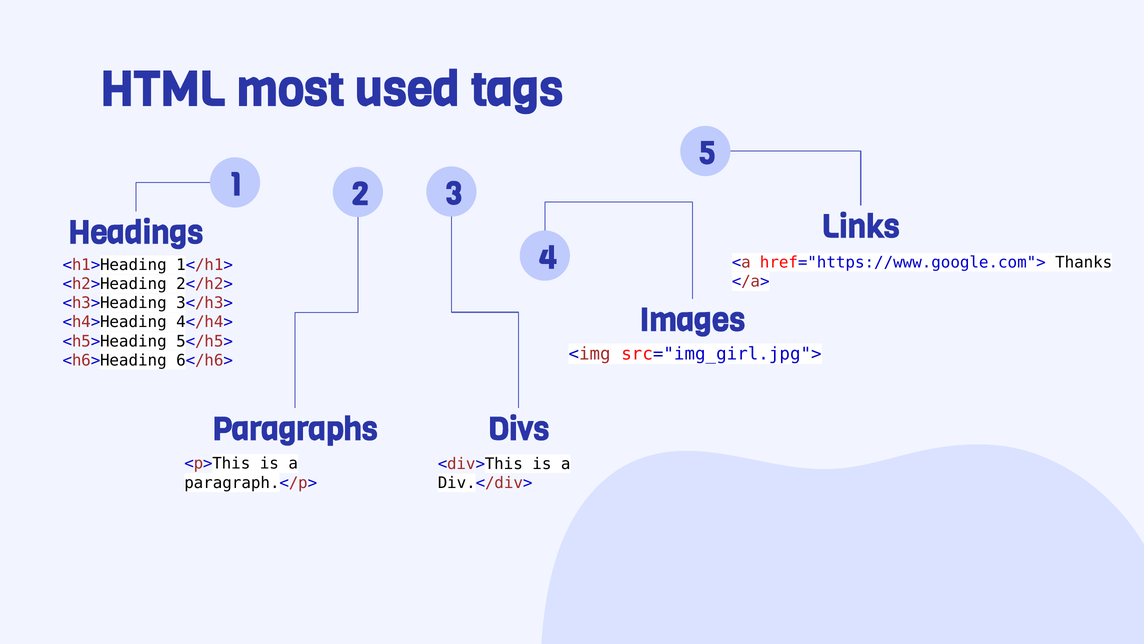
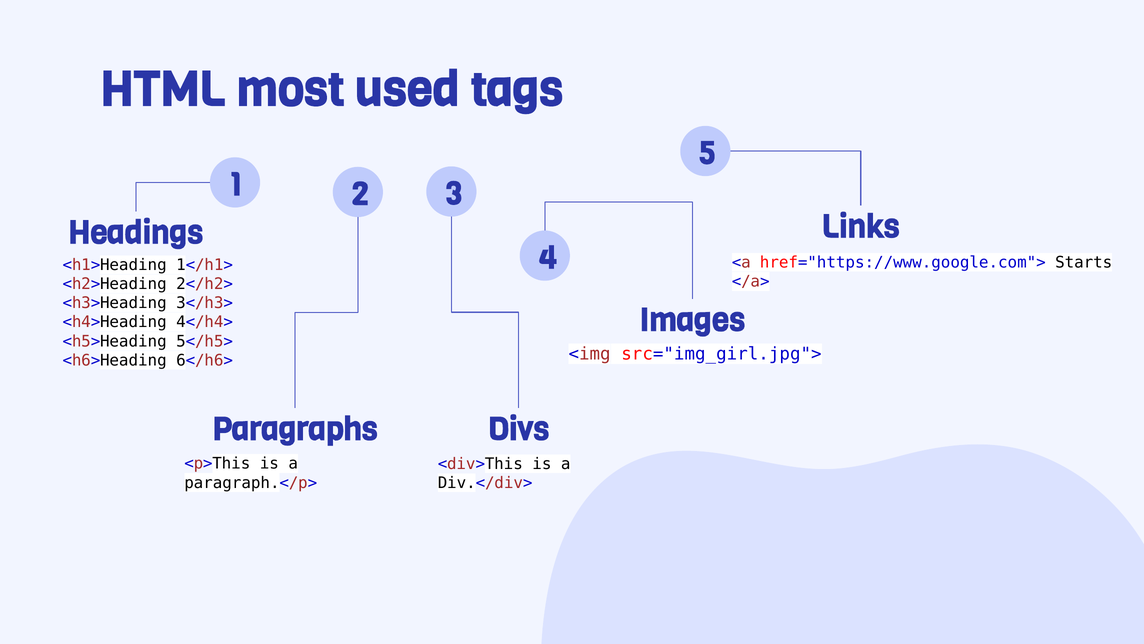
Thanks: Thanks -> Starts
